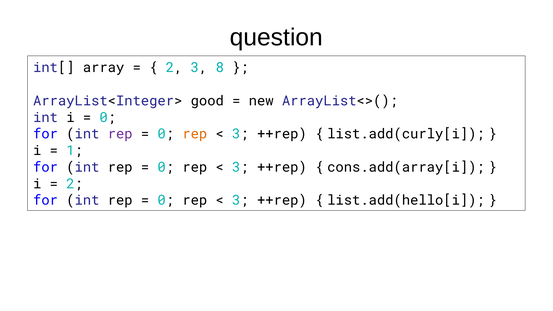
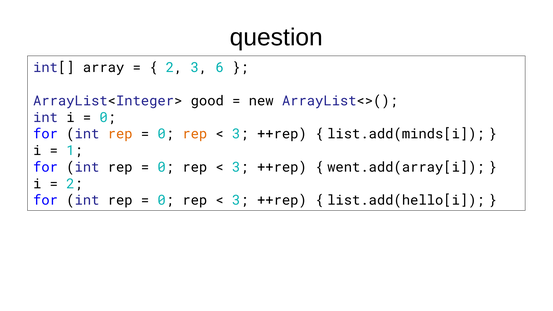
8: 8 -> 6
rep at (120, 134) colour: purple -> orange
list.add(curly[i: list.add(curly[i -> list.add(minds[i
cons.add(array[i: cons.add(array[i -> went.add(array[i
